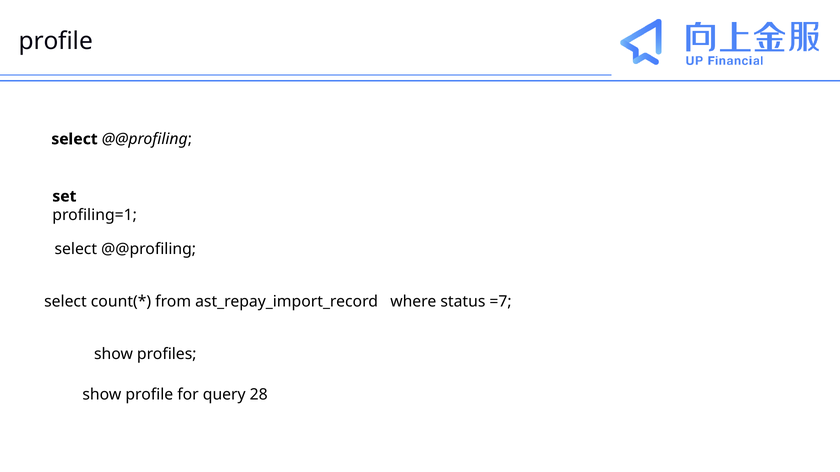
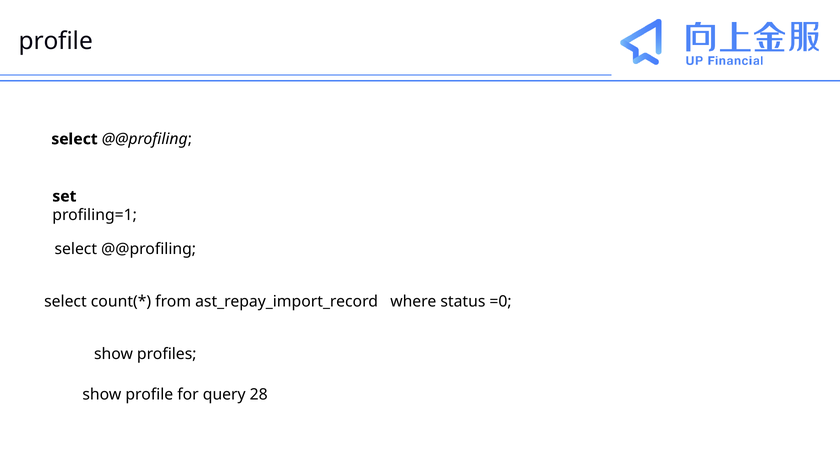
=7: =7 -> =0
